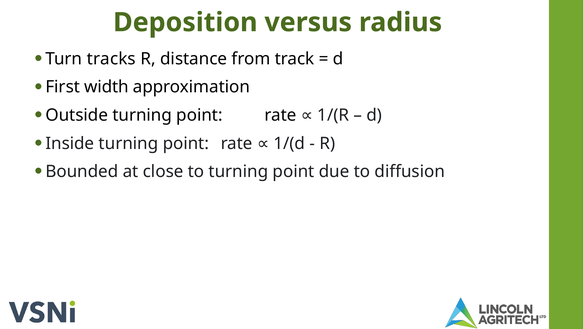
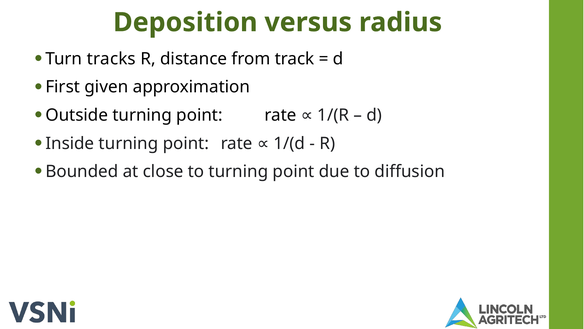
width: width -> given
